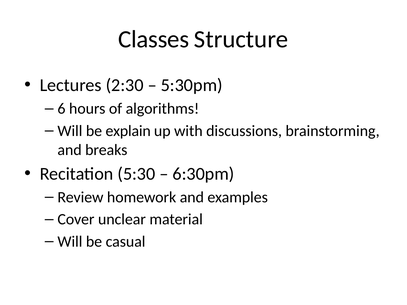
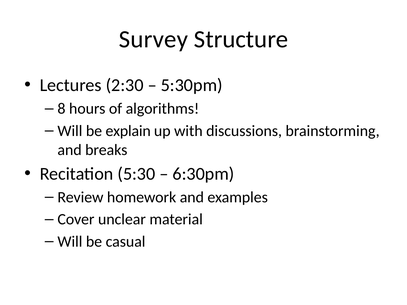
Classes: Classes -> Survey
6: 6 -> 8
